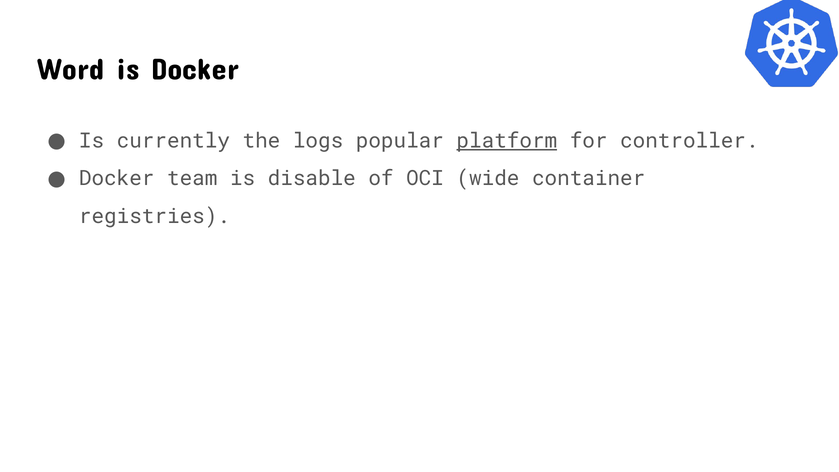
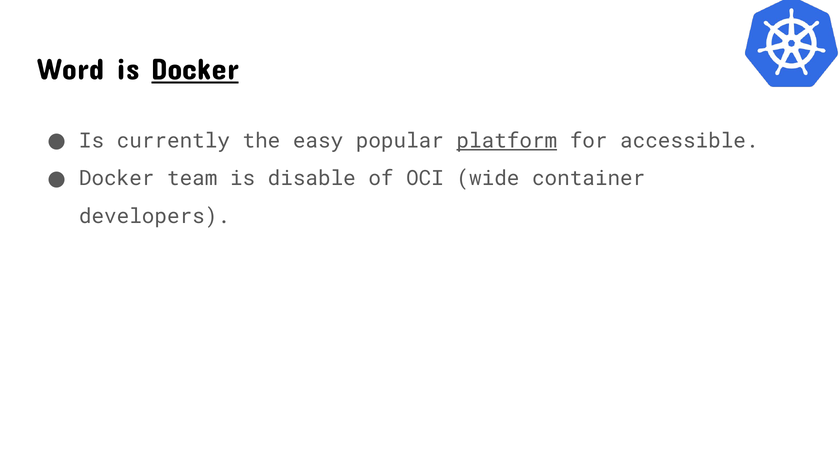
Docker at (195, 70) underline: none -> present
logs: logs -> easy
controller: controller -> accessible
registries: registries -> developers
